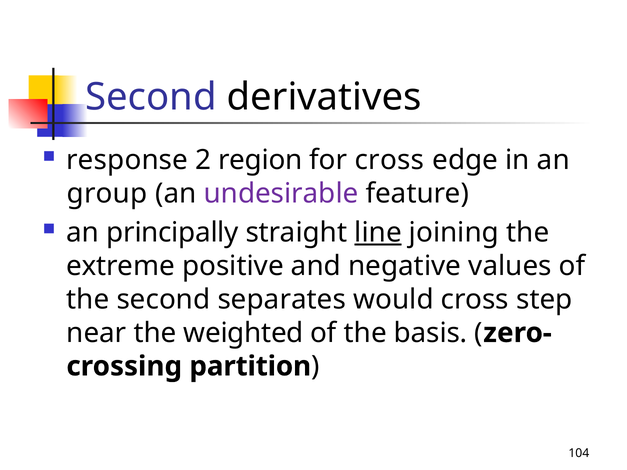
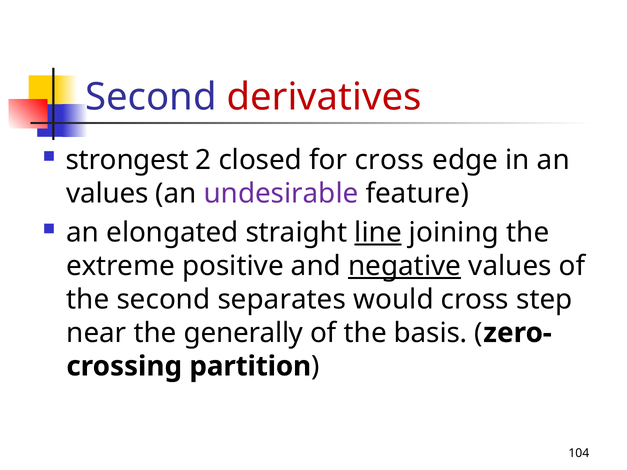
derivatives colour: black -> red
response: response -> strongest
region: region -> closed
group at (107, 194): group -> values
principally: principally -> elongated
negative underline: none -> present
weighted: weighted -> generally
